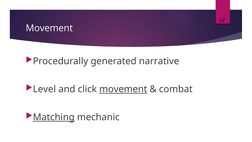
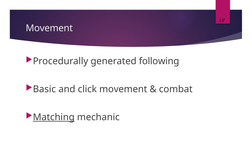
narrative: narrative -> following
Level: Level -> Basic
movement at (123, 89) underline: present -> none
